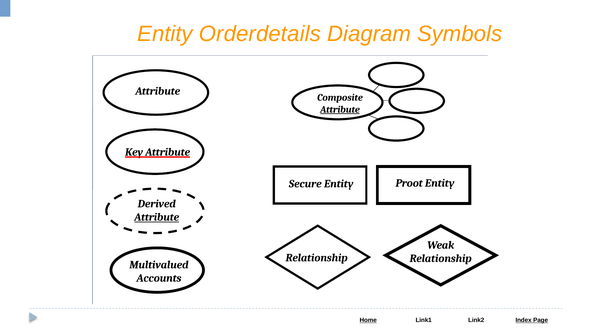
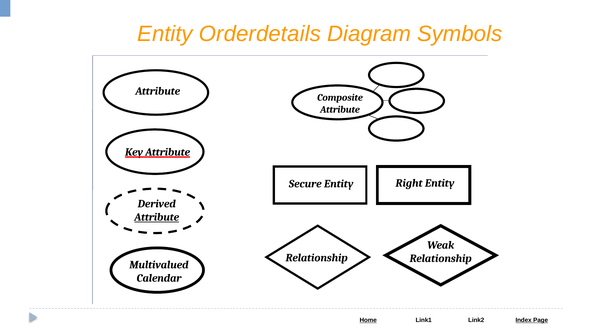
Attribute at (340, 109) underline: present -> none
Proot: Proot -> Right
Accounts: Accounts -> Calendar
